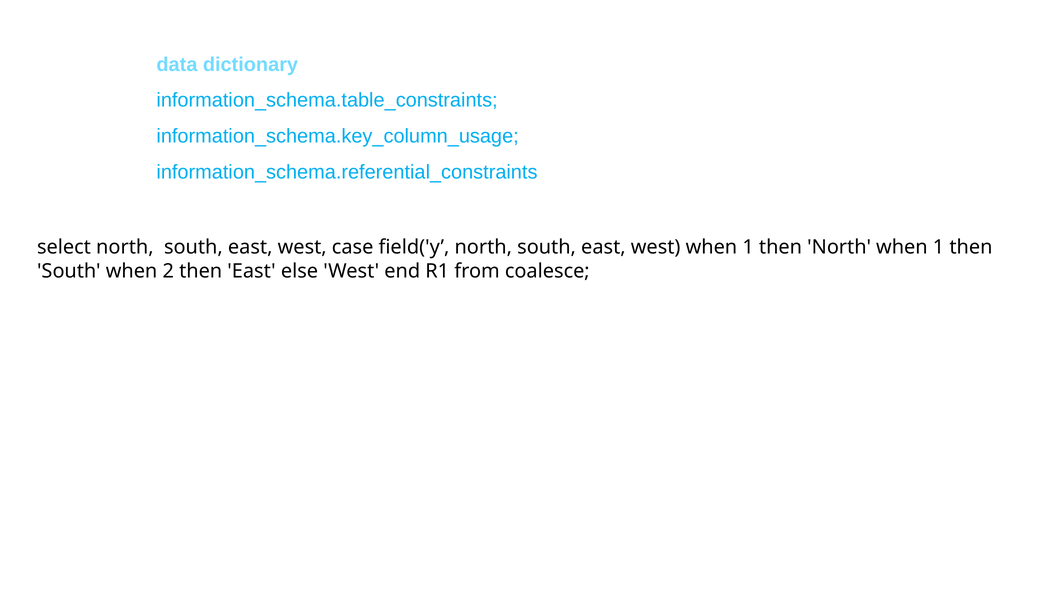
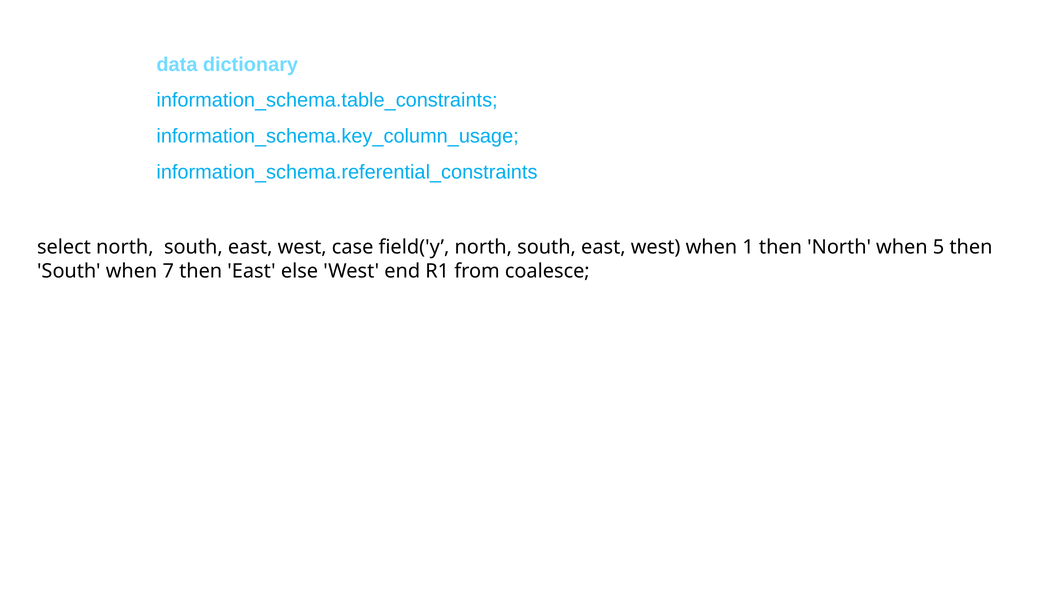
North when 1: 1 -> 5
2: 2 -> 7
